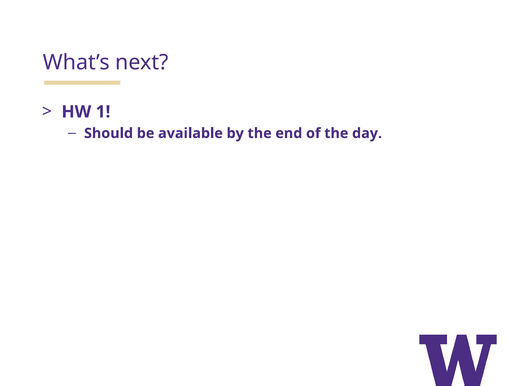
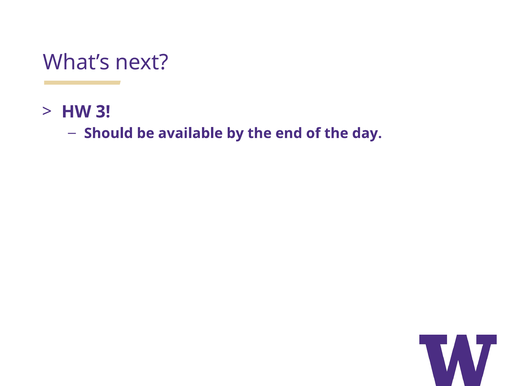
1: 1 -> 3
